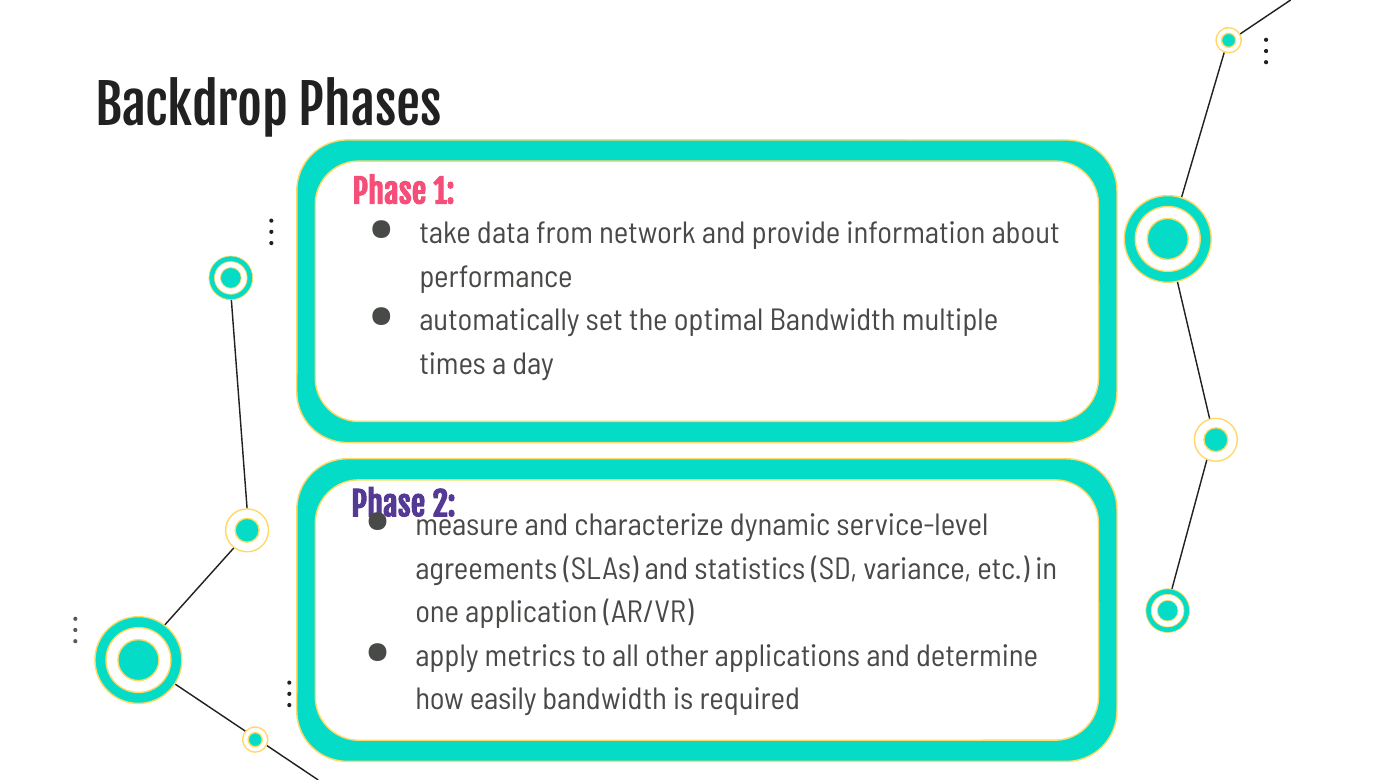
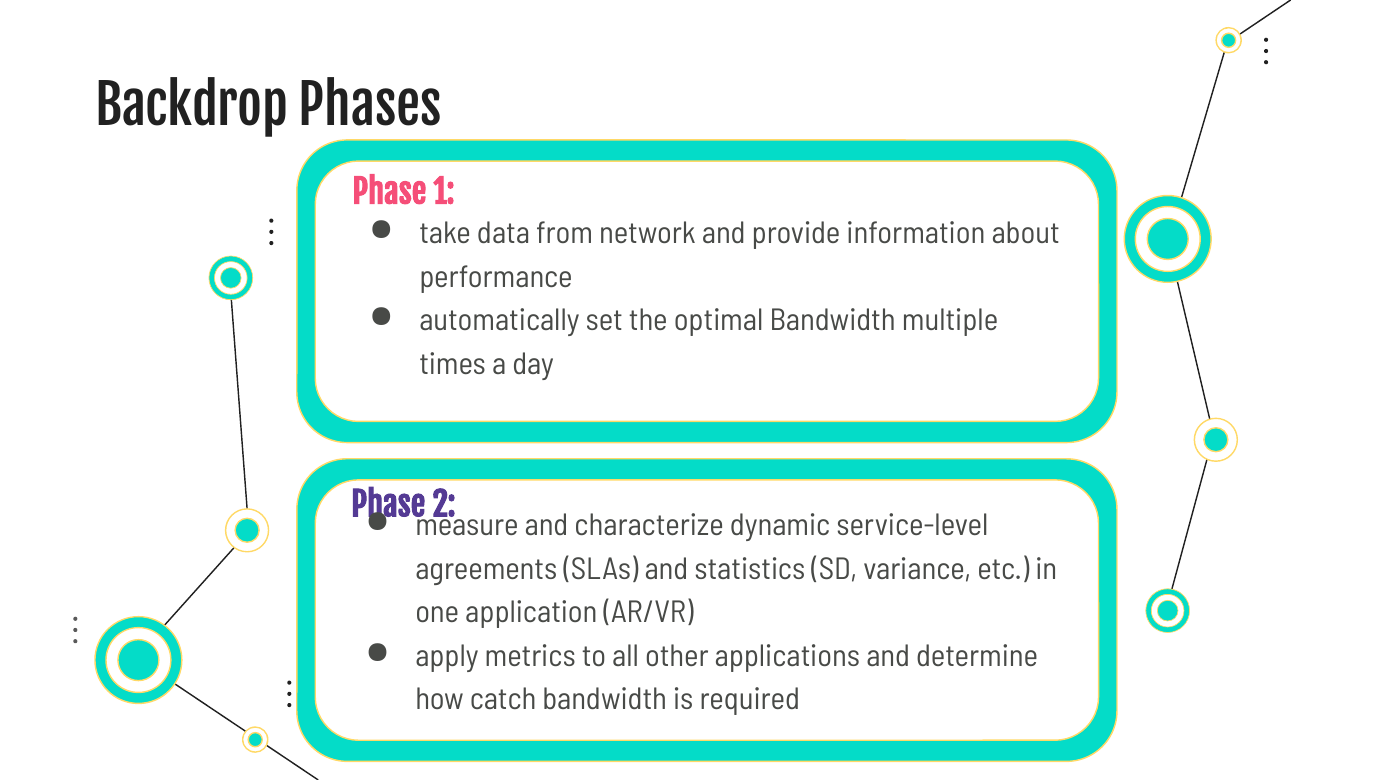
easily: easily -> catch
